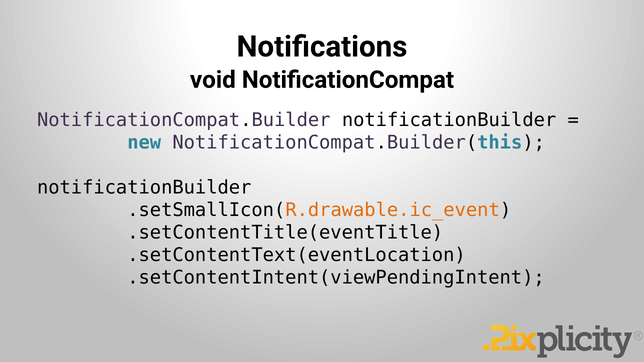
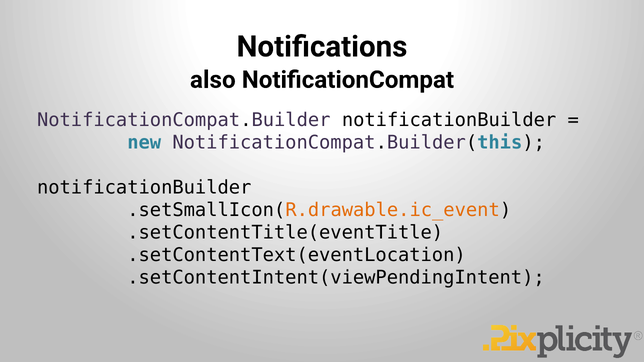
void: void -> also
